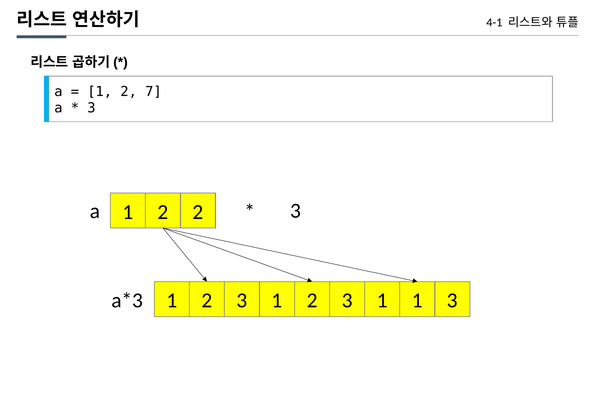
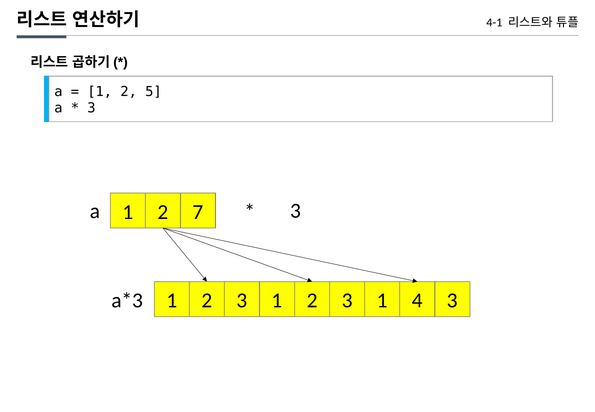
7: 7 -> 5
2 2: 2 -> 7
1 1: 1 -> 4
